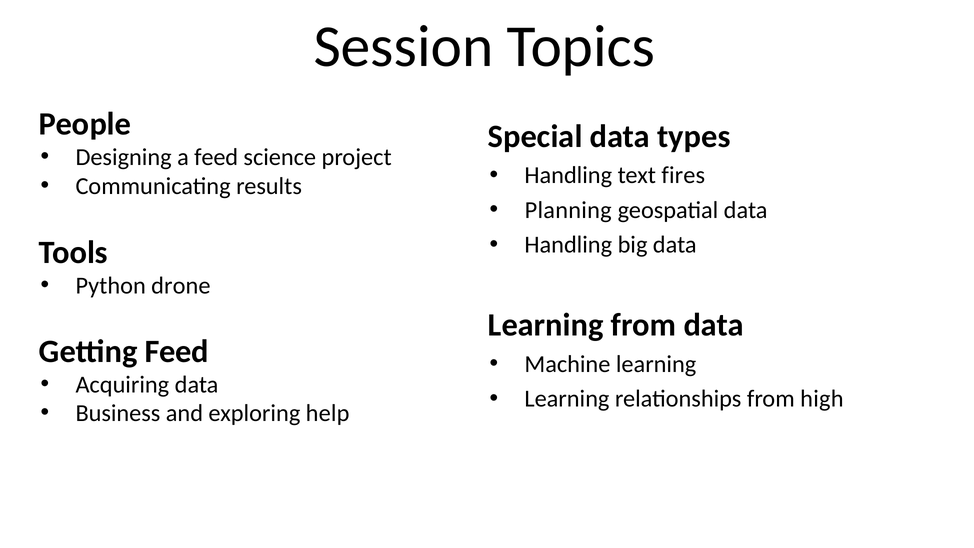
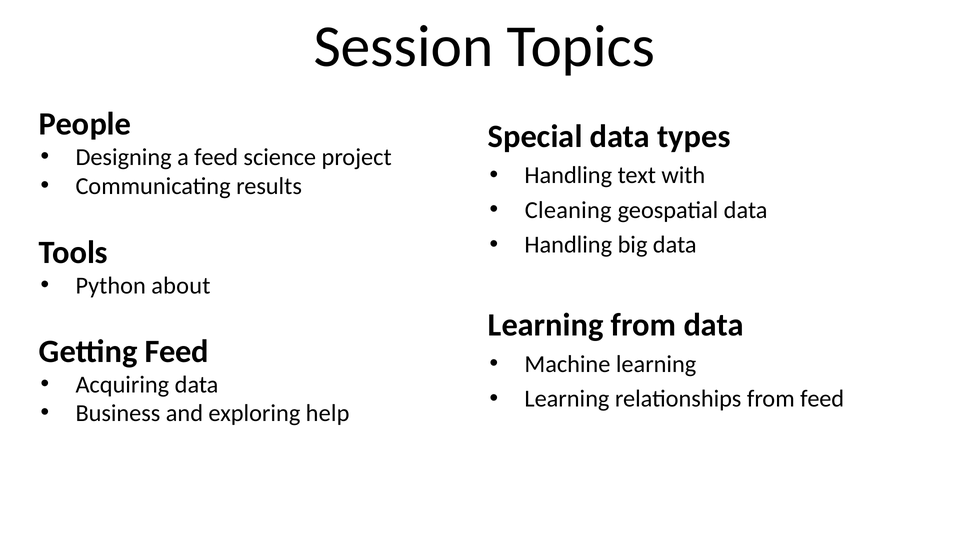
fires: fires -> with
Planning: Planning -> Cleaning
drone: drone -> about
from high: high -> feed
